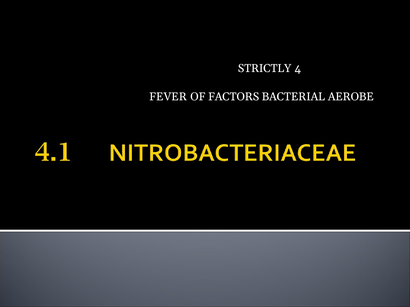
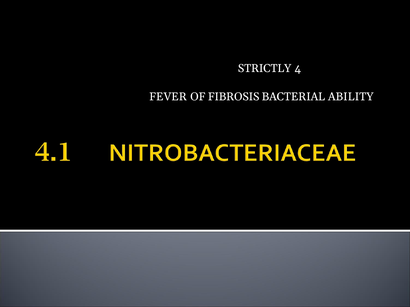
FACTORS: FACTORS -> FIBROSIS
AEROBE: AEROBE -> ABILITY
